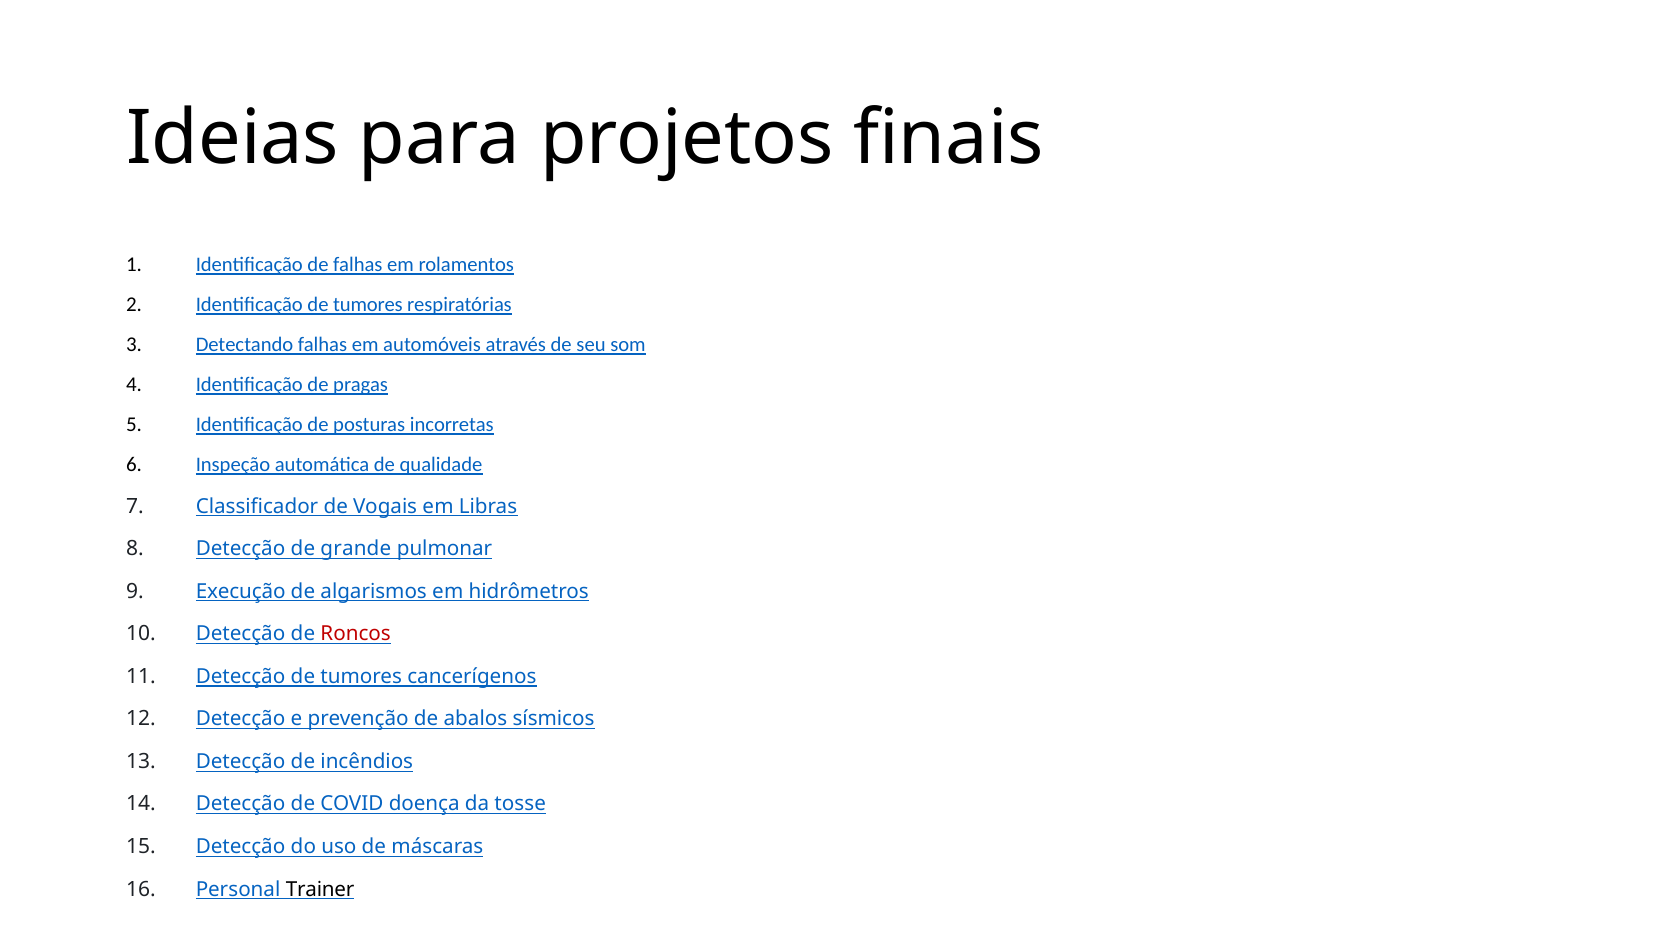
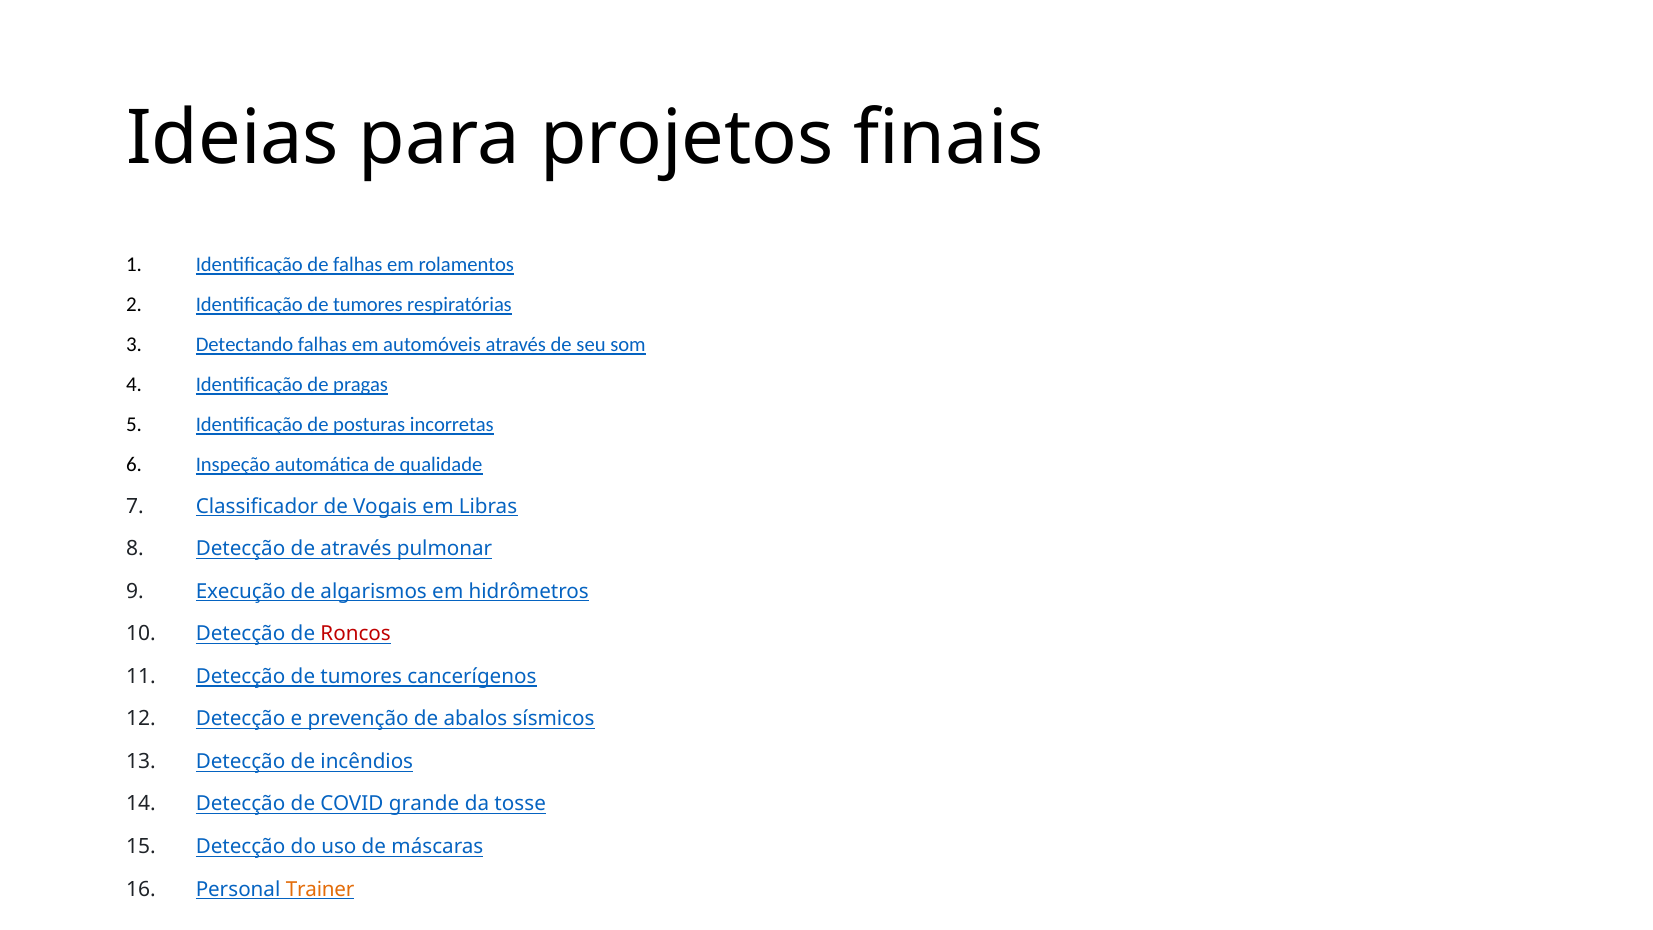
de grande: grande -> através
doença: doença -> grande
Trainer colour: black -> orange
